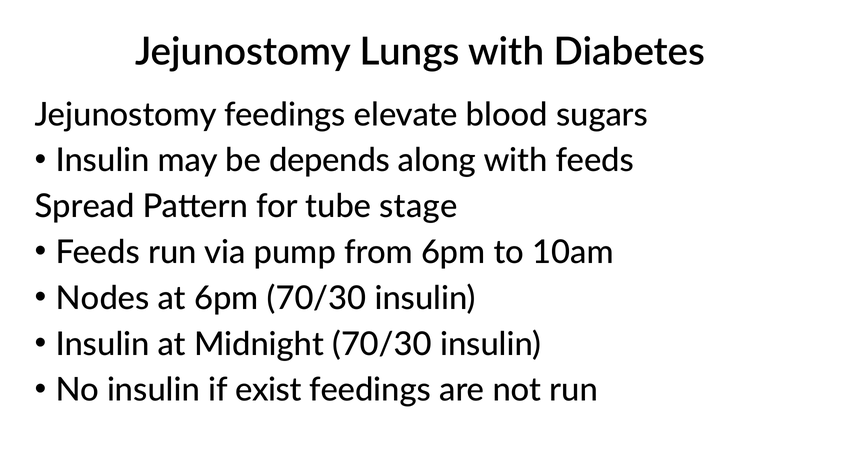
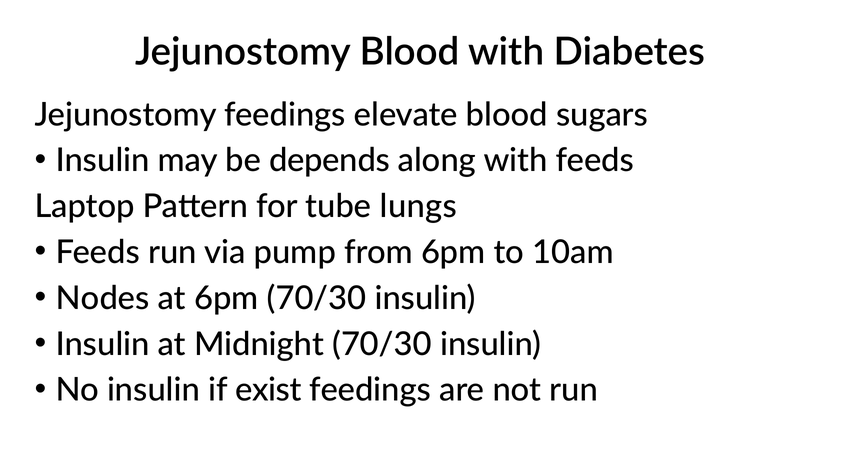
Jejunostomy Lungs: Lungs -> Blood
Spread: Spread -> Laptop
stage: stage -> lungs
